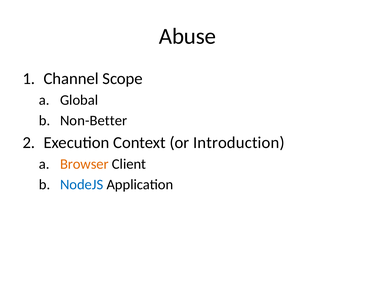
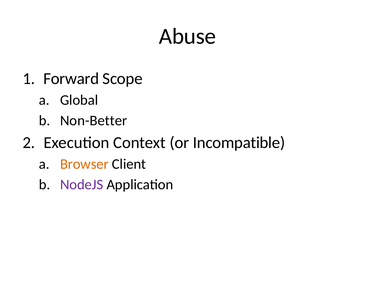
Channel: Channel -> Forward
Introduction: Introduction -> Incompatible
NodeJS colour: blue -> purple
